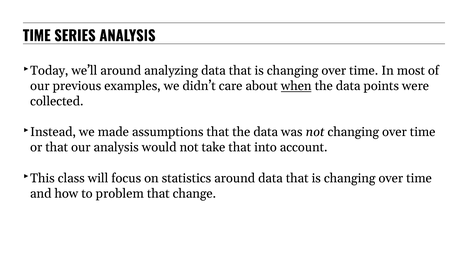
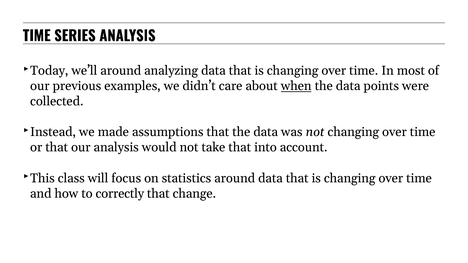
problem: problem -> correctly
